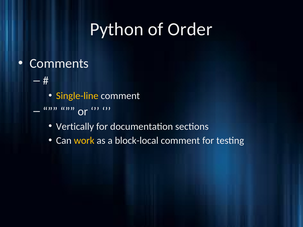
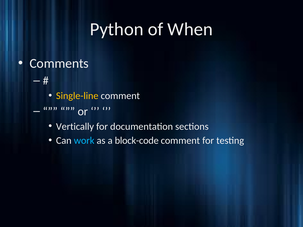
Order: Order -> When
work colour: yellow -> light blue
block-local: block-local -> block-code
